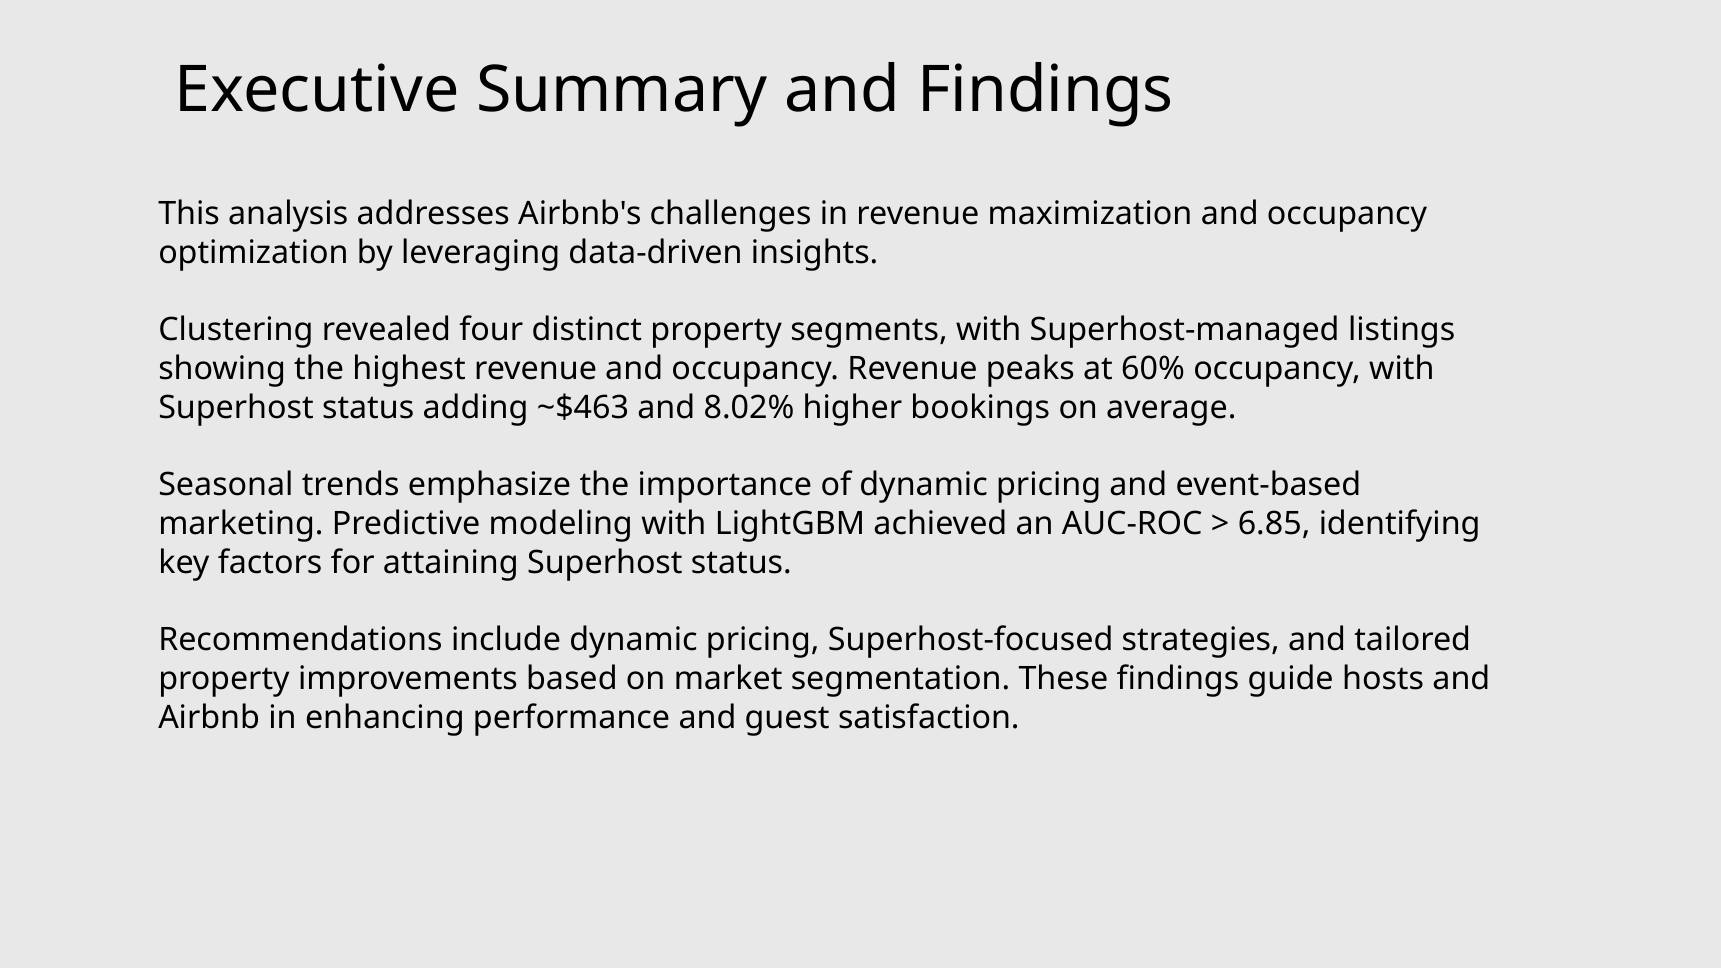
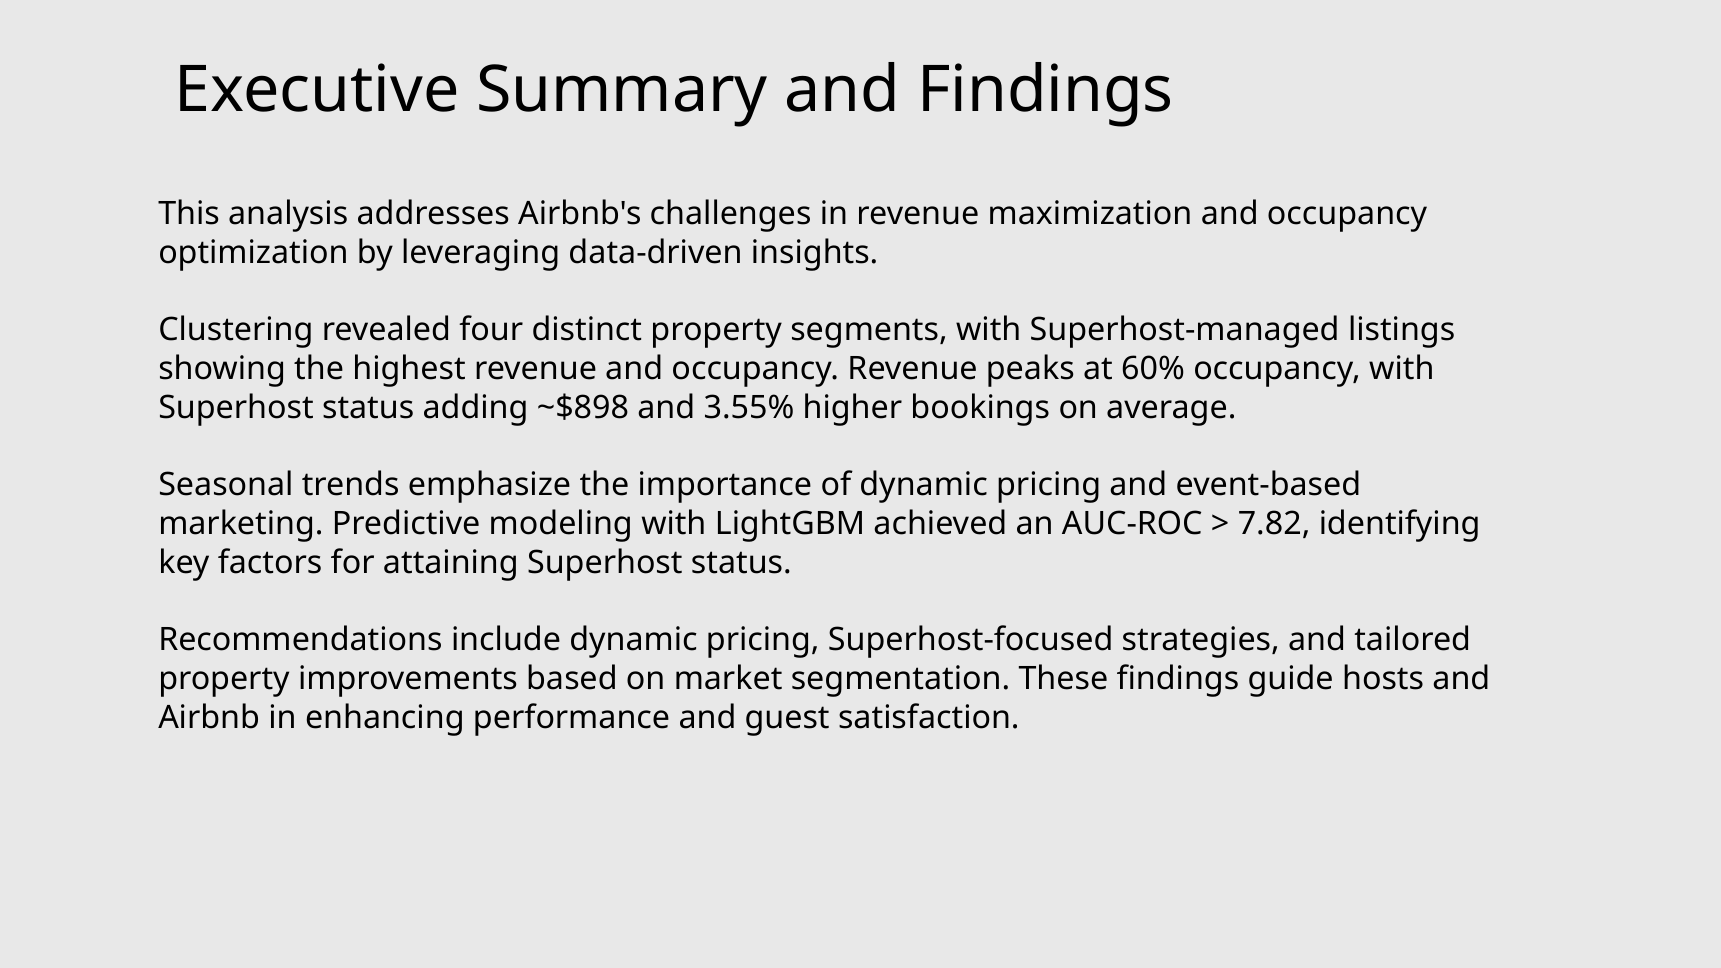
~$463: ~$463 -> ~$898
8.02%: 8.02% -> 3.55%
6.85: 6.85 -> 7.82
